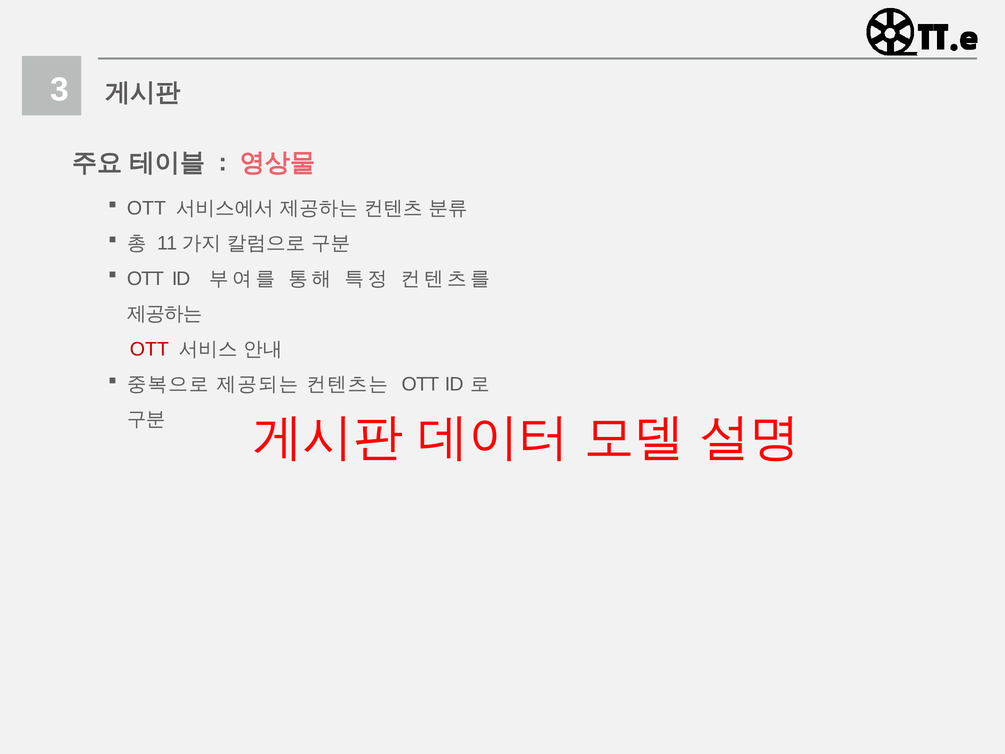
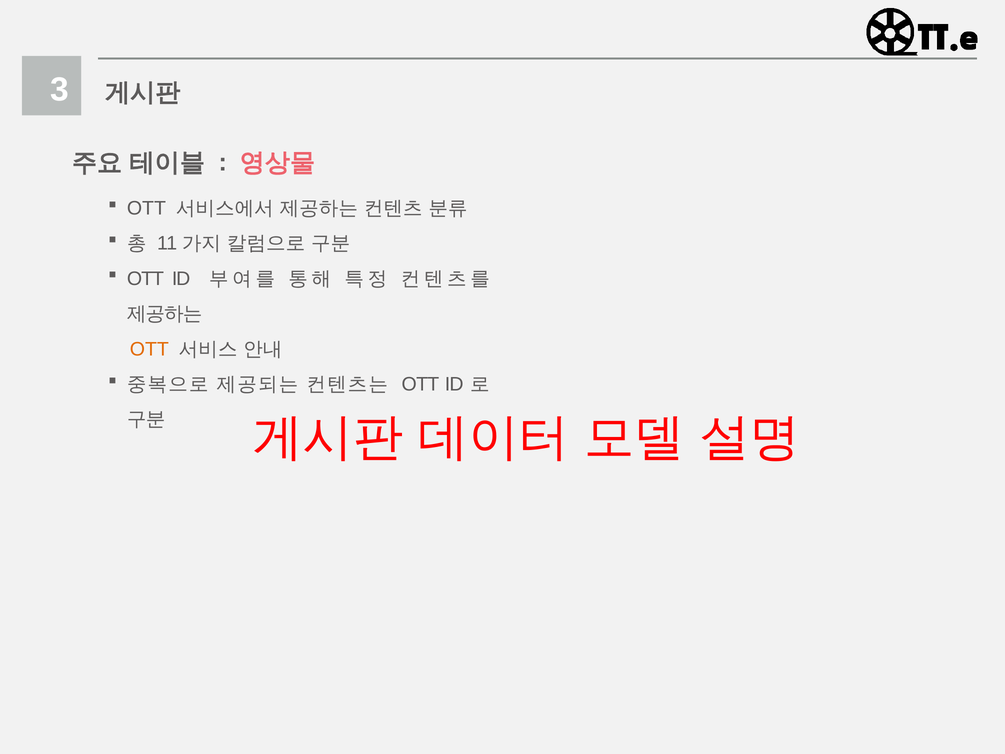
OTT at (149, 349) colour: red -> orange
